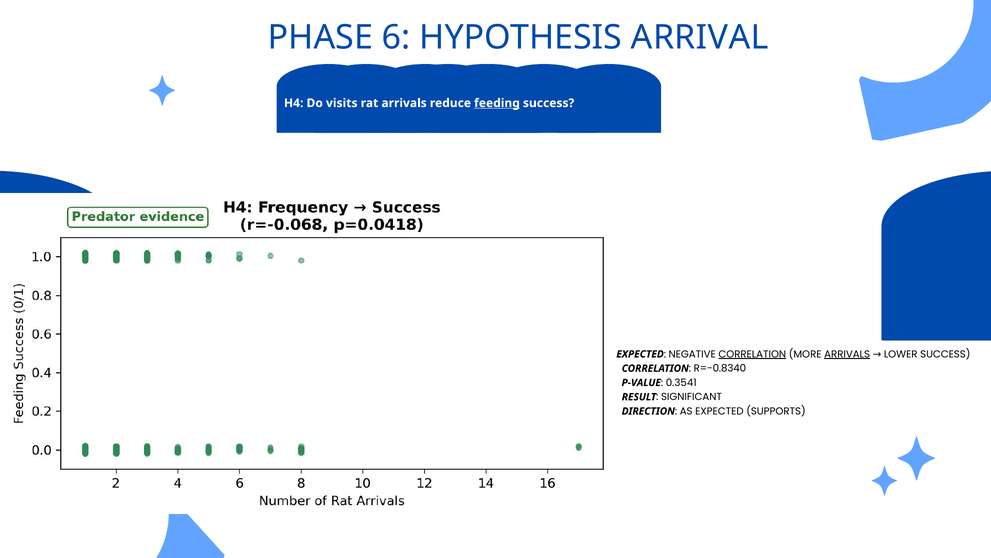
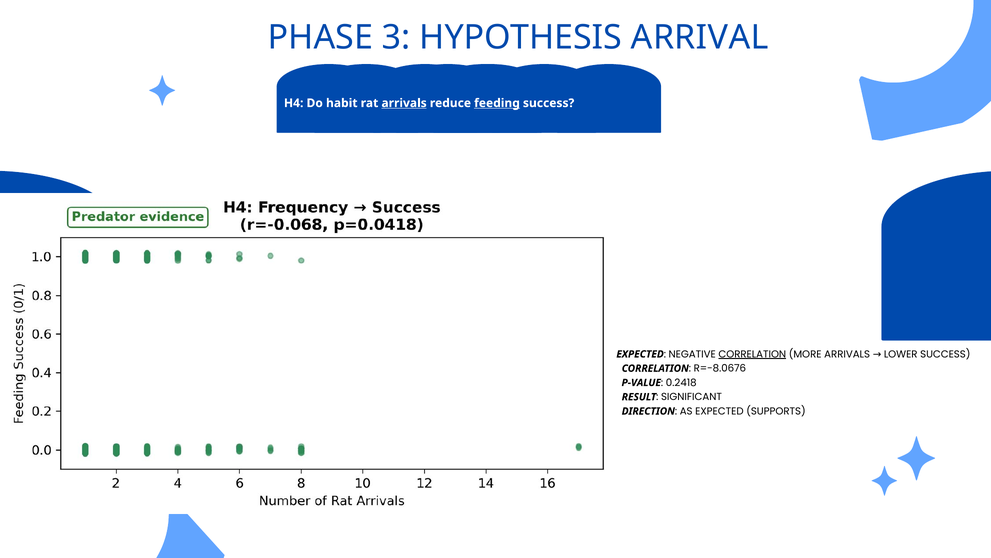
6: 6 -> 3
visits: visits -> habit
arrivals at (404, 103) underline: none -> present
ARRIVALS at (847, 354) underline: present -> none
R=-0.8340: R=-0.8340 -> R=-8.0676
0.3541: 0.3541 -> 0.2418
